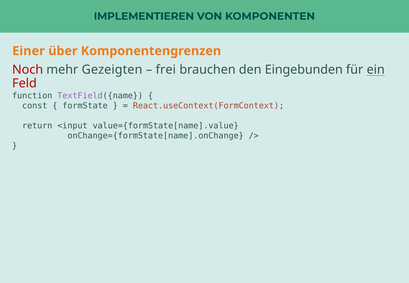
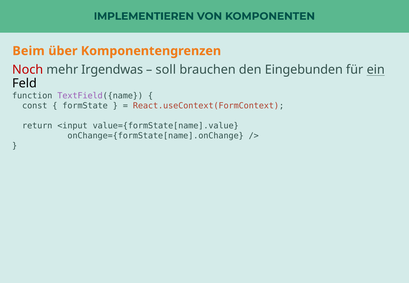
Einer: Einer -> Beim
Gezeigten: Gezeigten -> Irgendwas
frei: frei -> soll
Feld colour: red -> black
